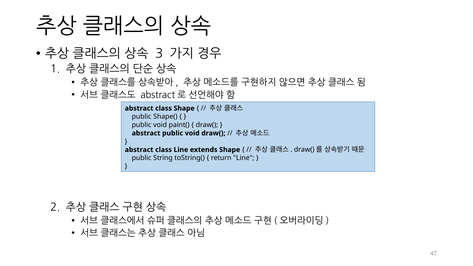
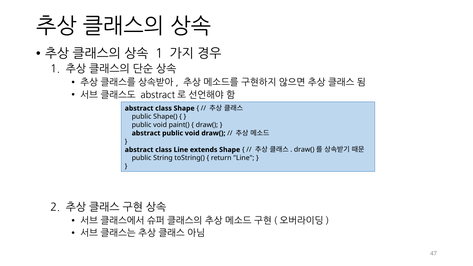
3 at (159, 54): 3 -> 1
